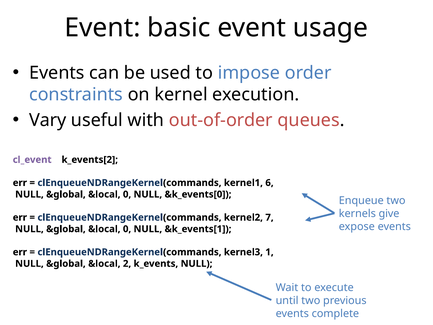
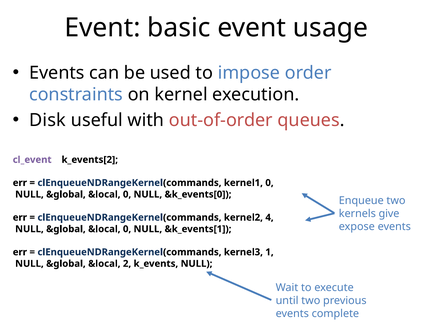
Vary: Vary -> Disk
kernel1 6: 6 -> 0
7: 7 -> 4
